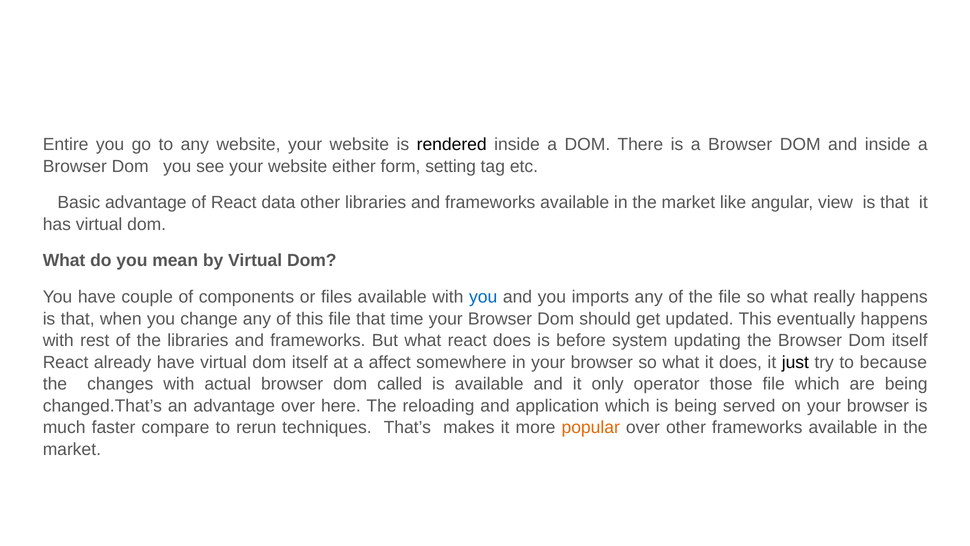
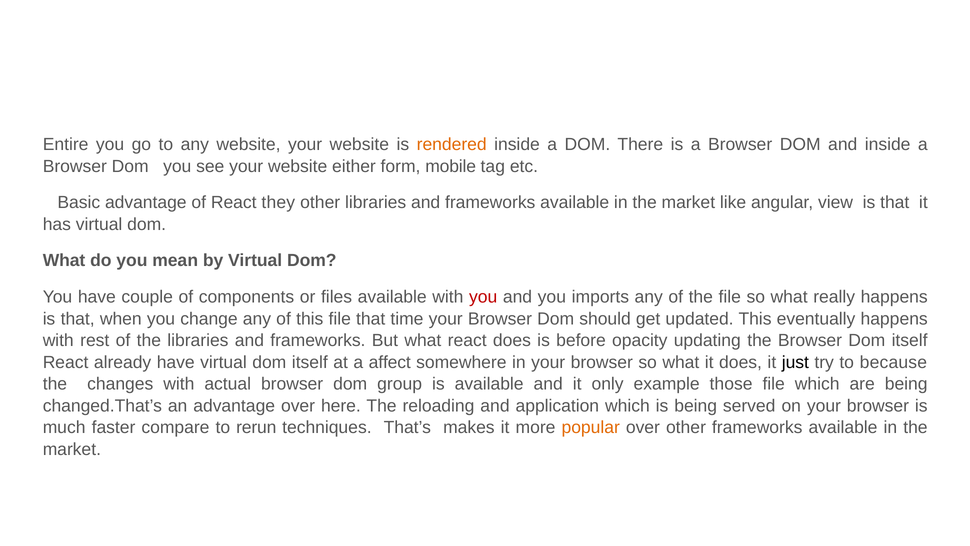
rendered colour: black -> orange
setting: setting -> mobile
data: data -> they
you at (483, 297) colour: blue -> red
system: system -> opacity
called: called -> group
operator: operator -> example
